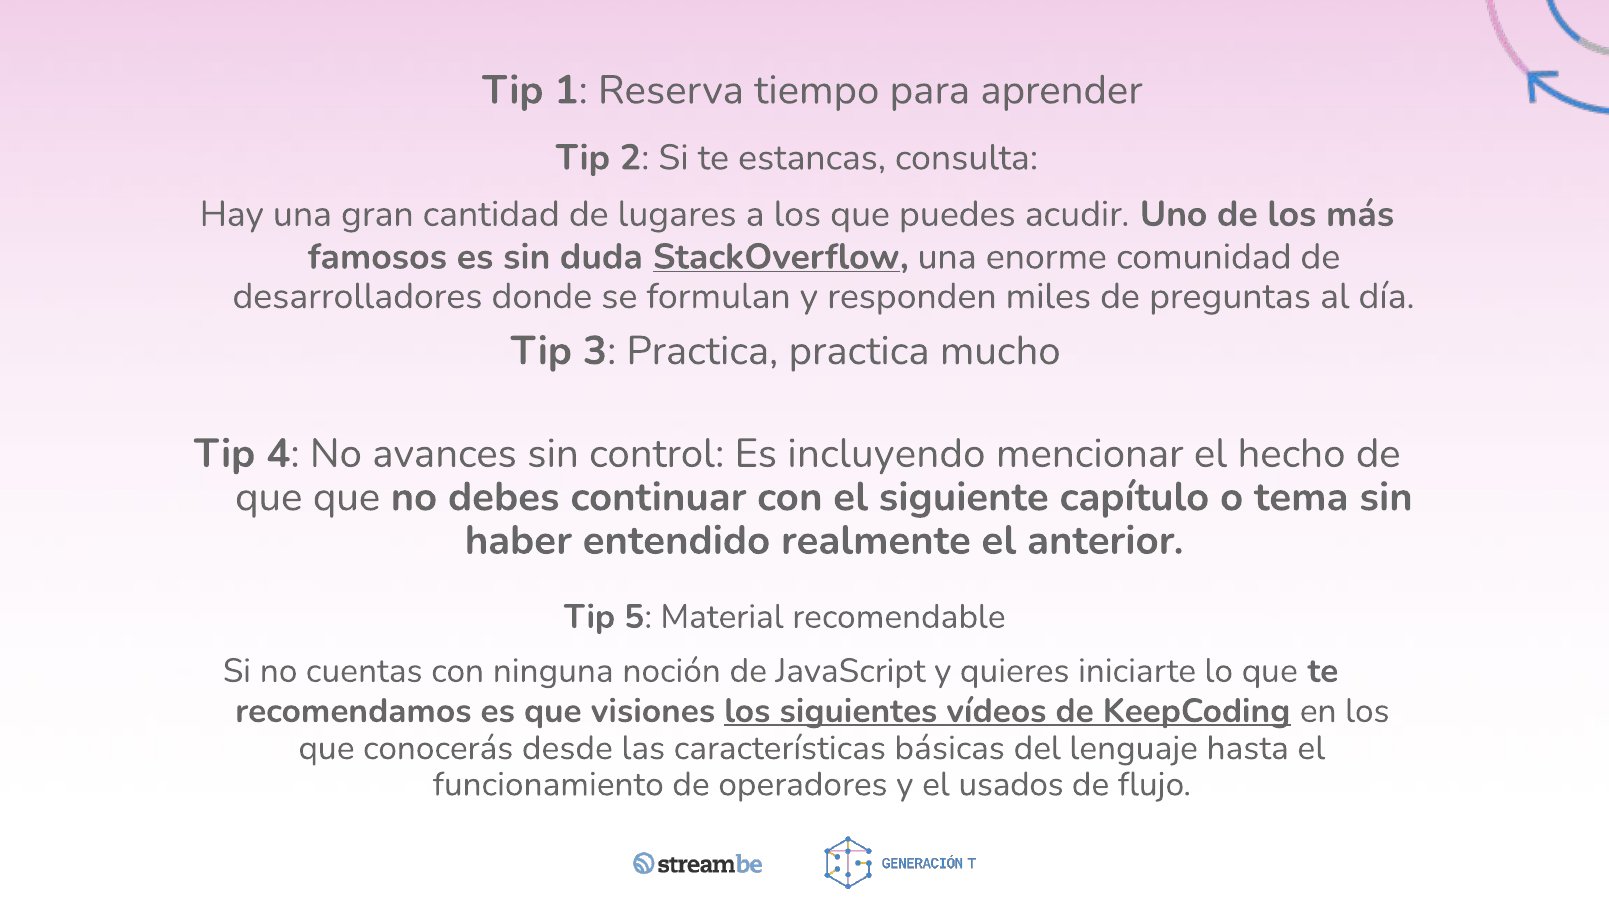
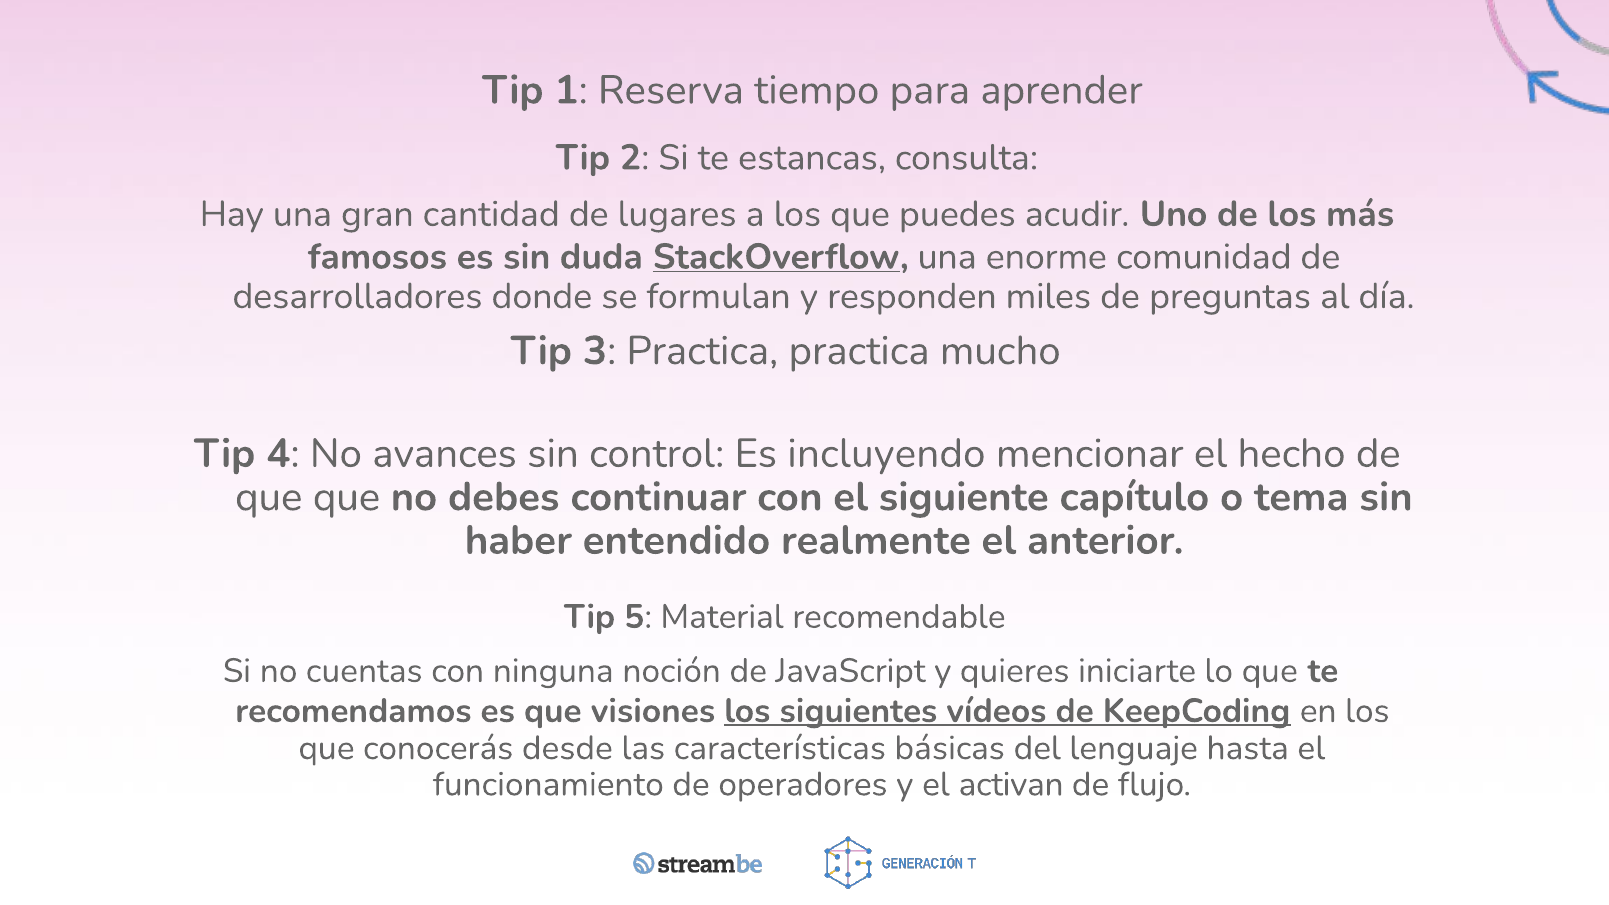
usados: usados -> activan
